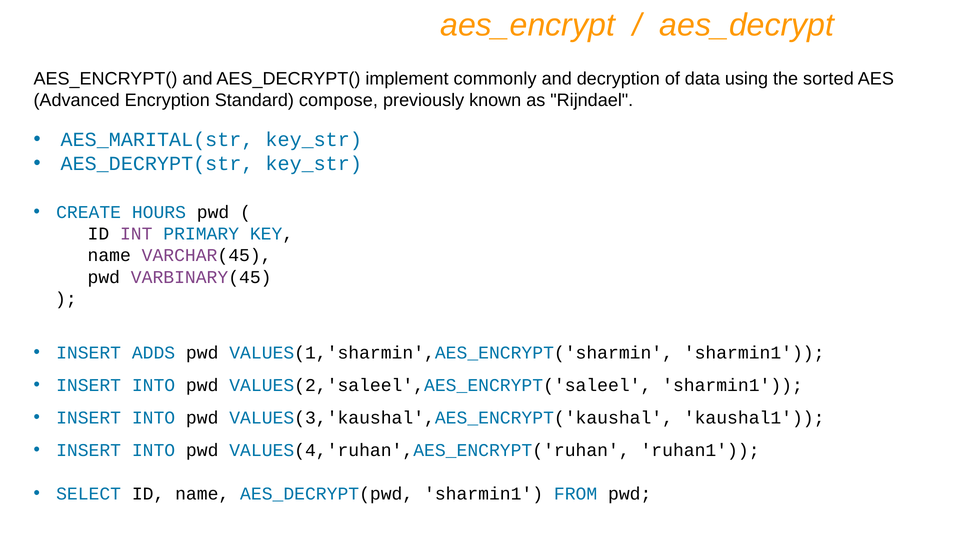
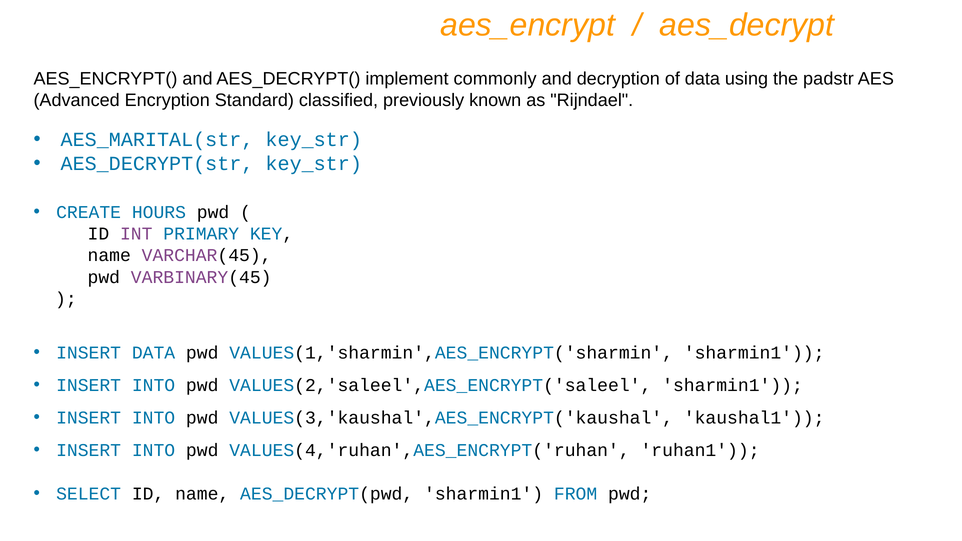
sorted: sorted -> padstr
compose: compose -> classified
INSERT ADDS: ADDS -> DATA
